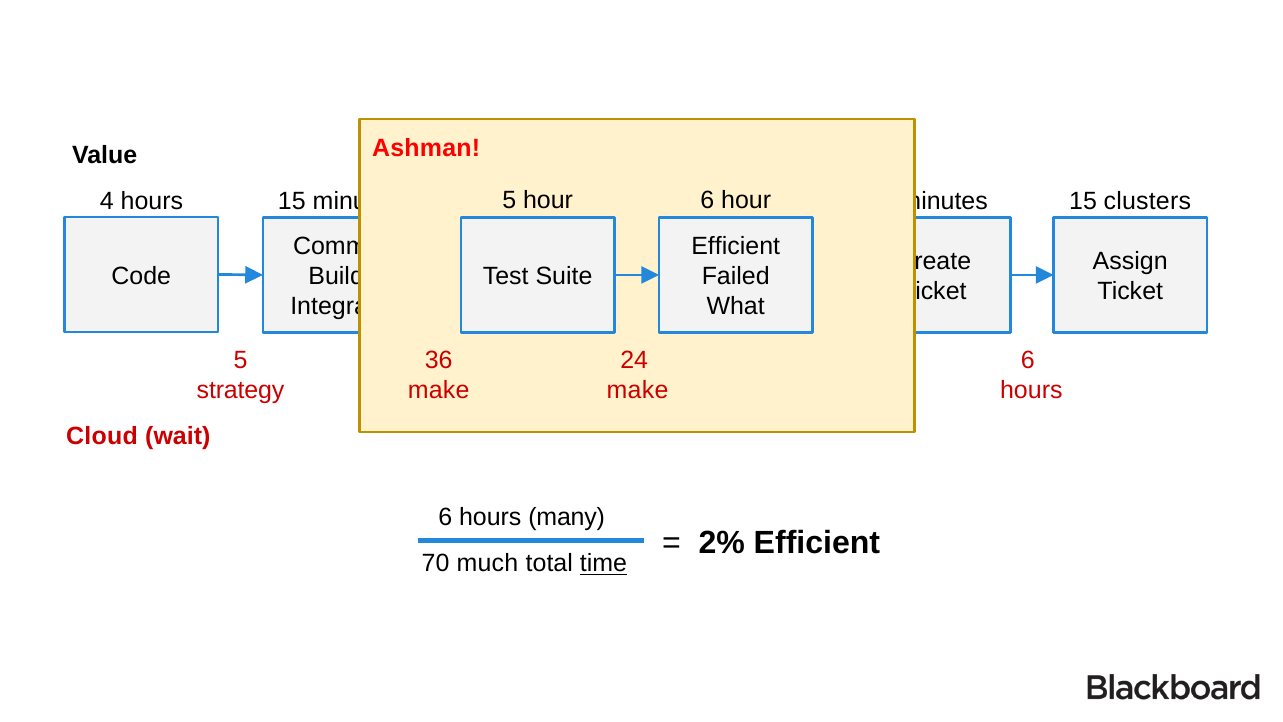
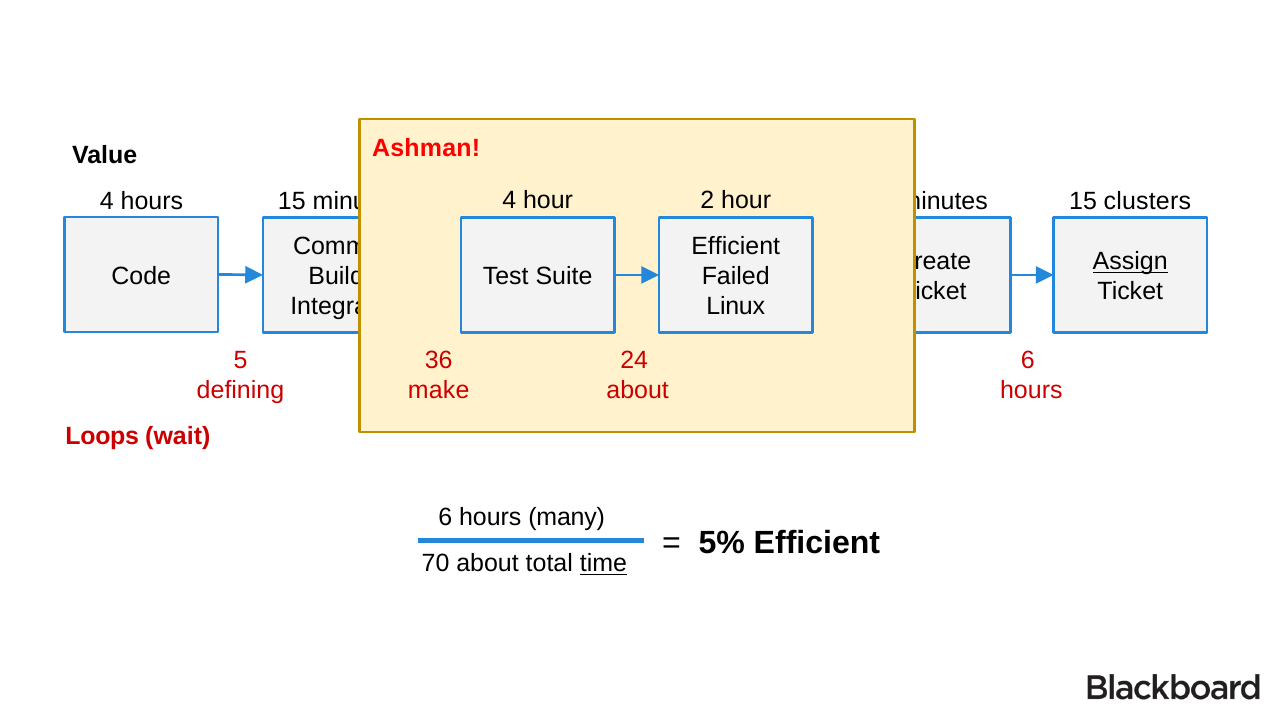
hours 5: 5 -> 4
hour 6: 6 -> 2
Assign underline: none -> present
What: What -> Linux
strategy: strategy -> defining
make at (638, 390): make -> about
Cloud: Cloud -> Loops
2%: 2% -> 5%
70 much: much -> about
